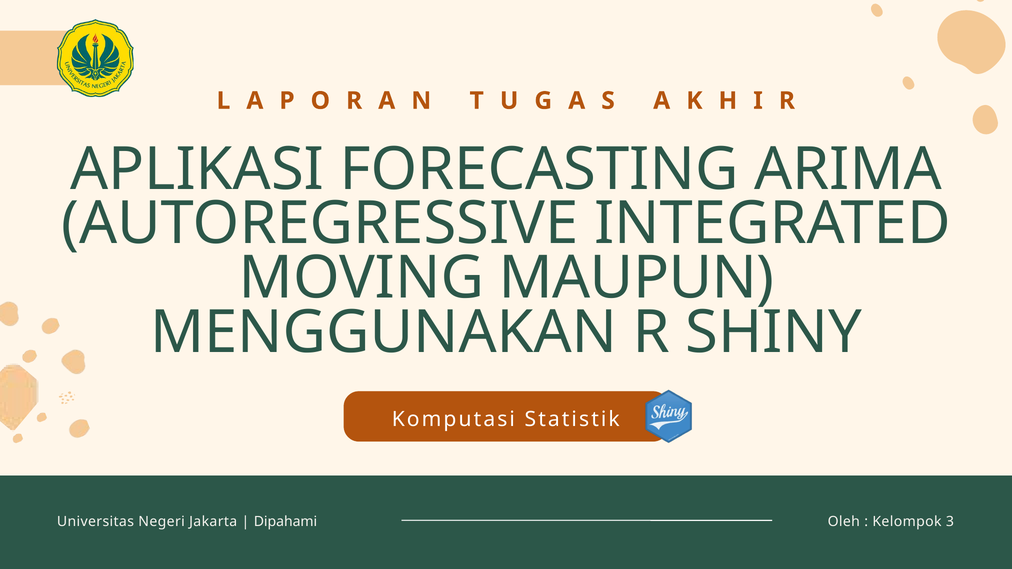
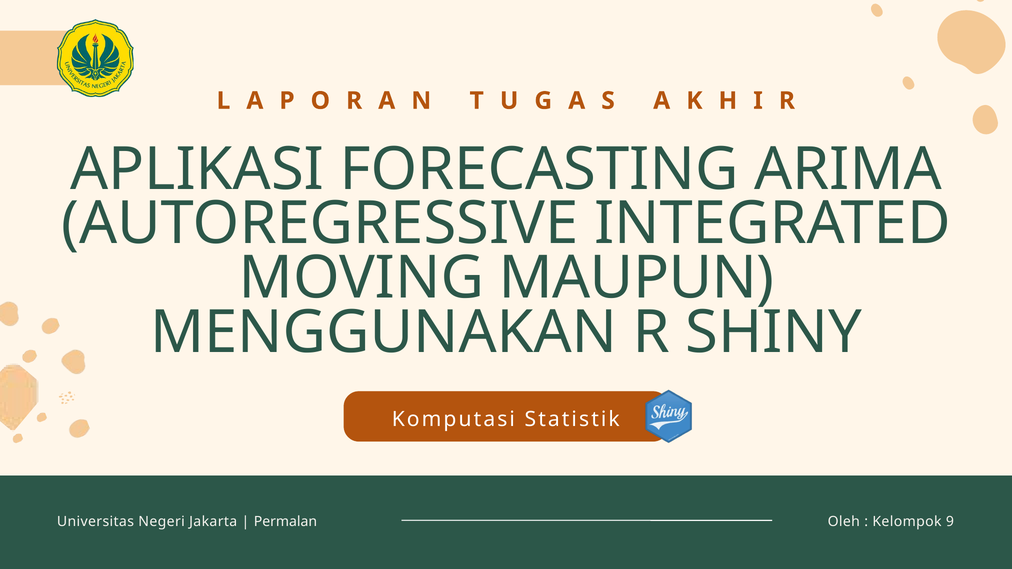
Dipahami: Dipahami -> Permalan
3: 3 -> 9
